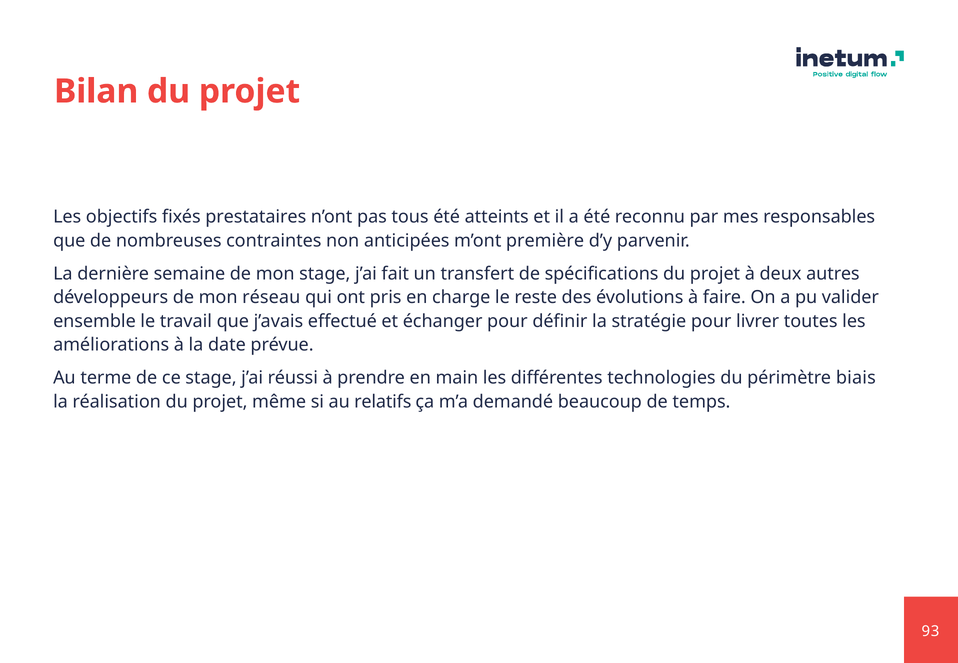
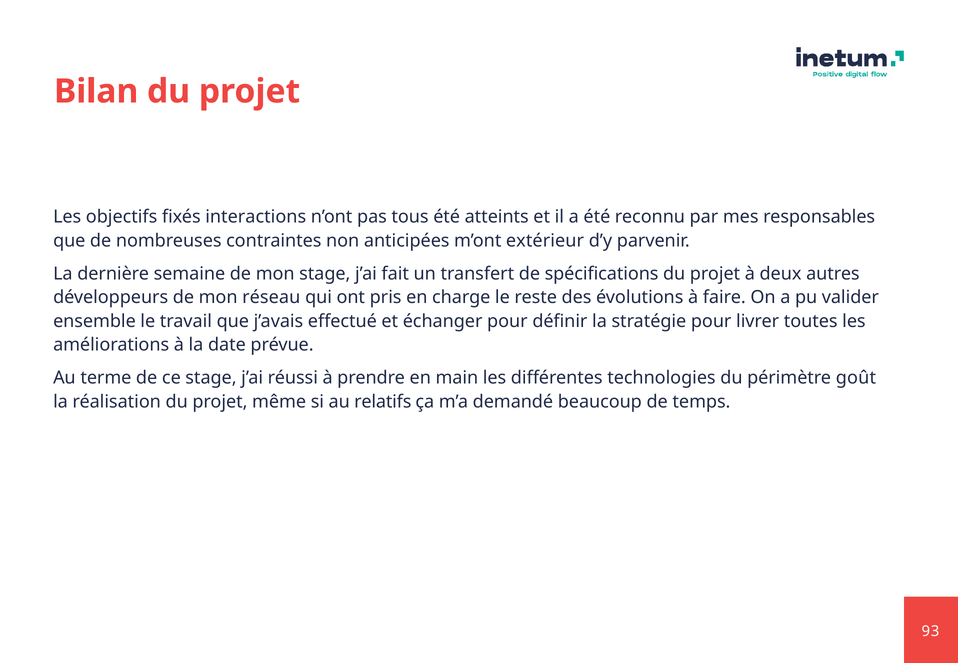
prestataires: prestataires -> interactions
première: première -> extérieur
biais: biais -> goût
